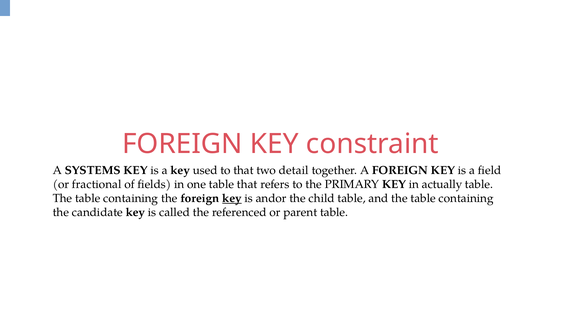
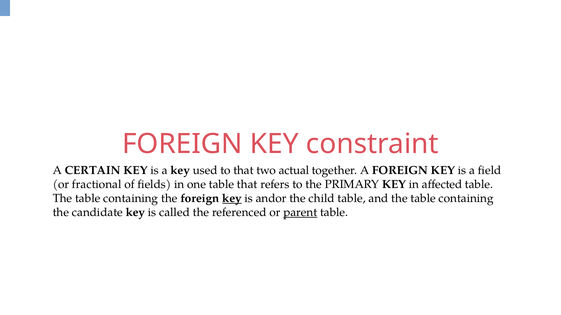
SYSTEMS: SYSTEMS -> CERTAIN
detail: detail -> actual
actually: actually -> affected
parent underline: none -> present
